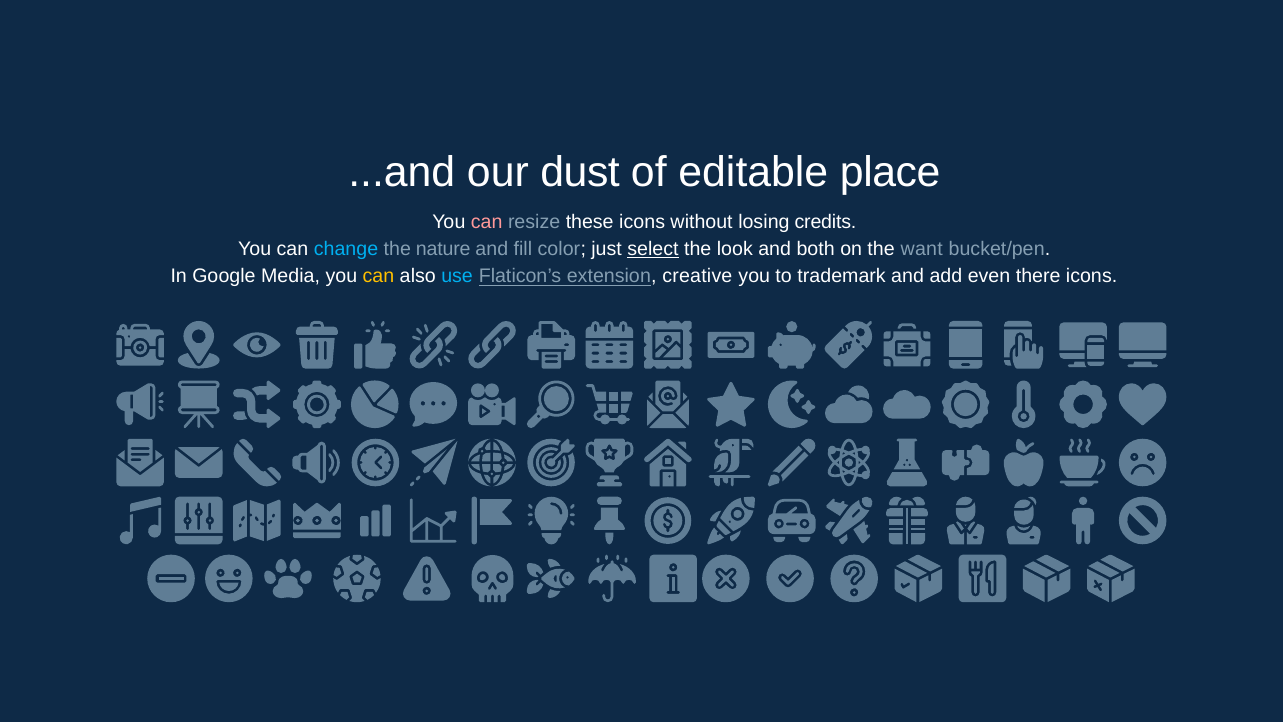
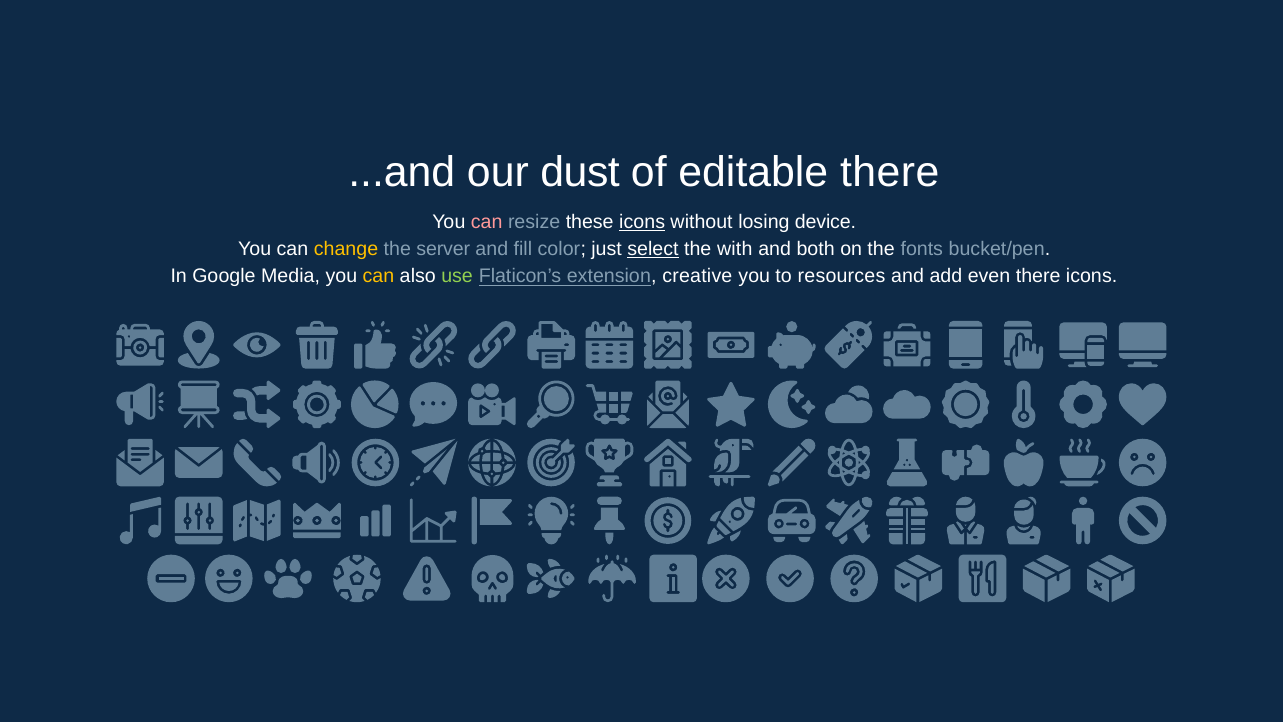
editable place: place -> there
icons at (642, 222) underline: none -> present
credits: credits -> device
change colour: light blue -> yellow
nature: nature -> server
look: look -> with
want: want -> fonts
use colour: light blue -> light green
trademark: trademark -> resources
